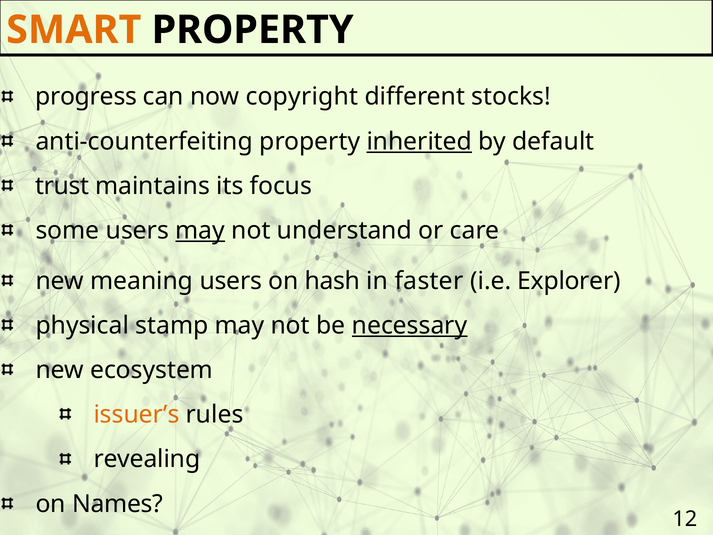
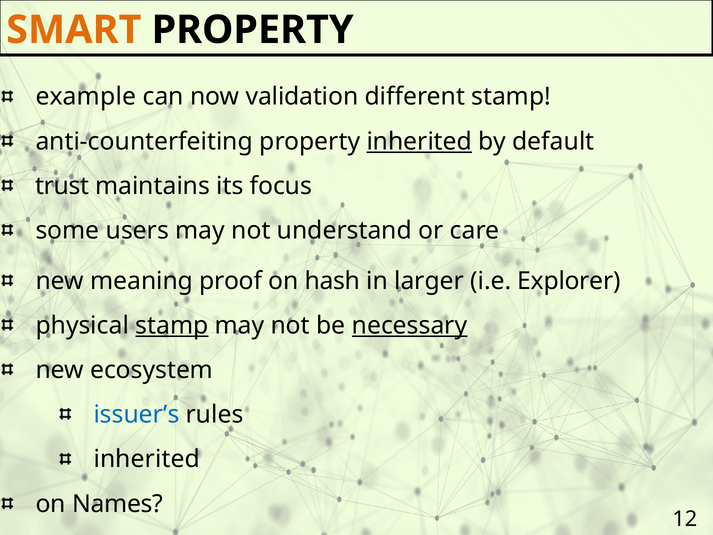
progress: progress -> example
copyright: copyright -> validation
different stocks: stocks -> stamp
may at (200, 230) underline: present -> none
meaning users: users -> proof
faster: faster -> larger
stamp at (172, 325) underline: none -> present
issuer’s colour: orange -> blue
revealing at (147, 459): revealing -> inherited
